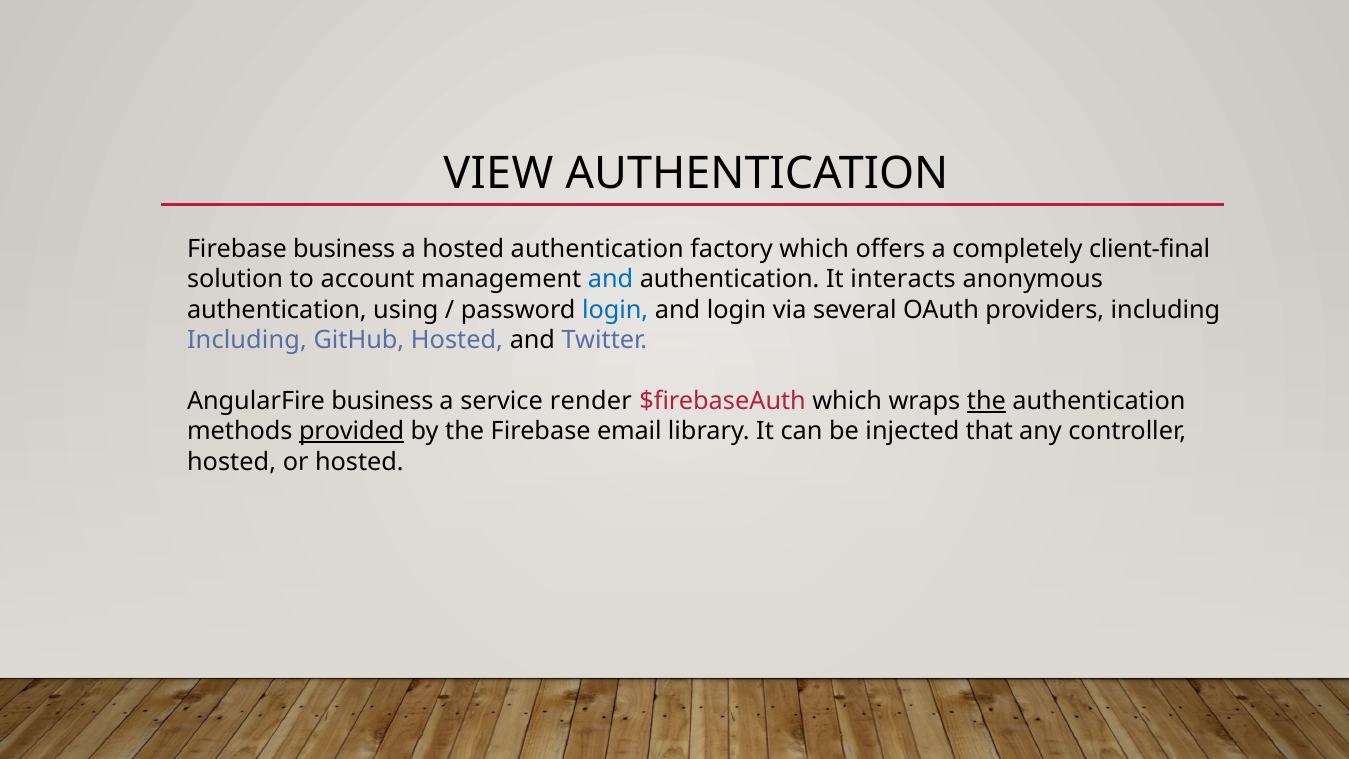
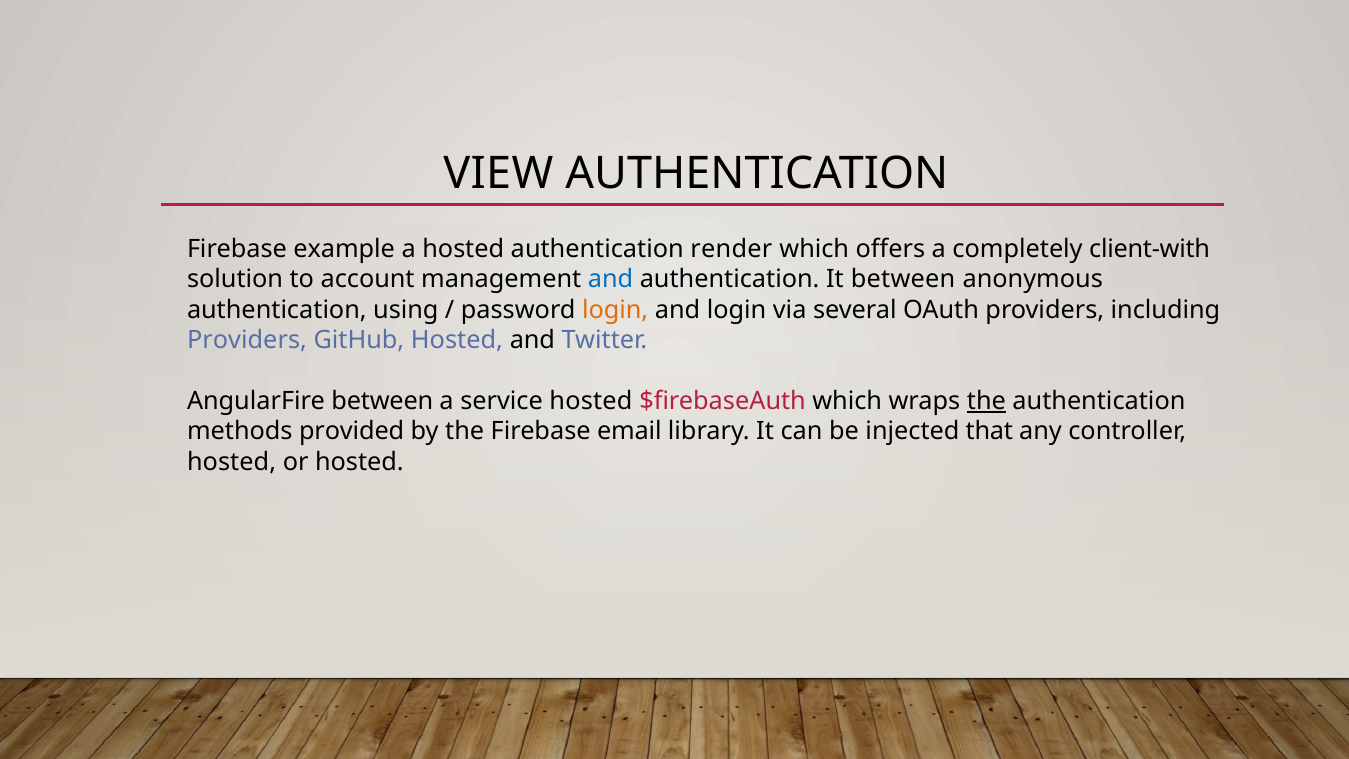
Firebase business: business -> example
factory: factory -> render
client-final: client-final -> client-with
It interacts: interacts -> between
login at (615, 310) colour: blue -> orange
Including at (247, 340): Including -> Providers
AngularFire business: business -> between
service render: render -> hosted
provided underline: present -> none
